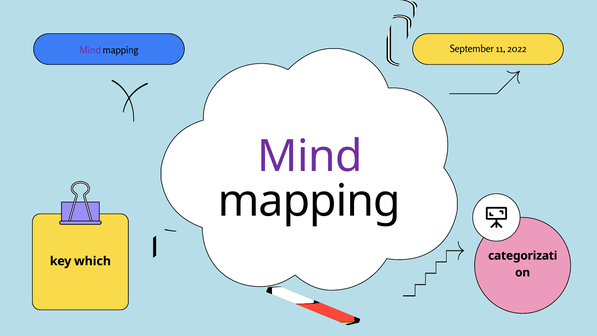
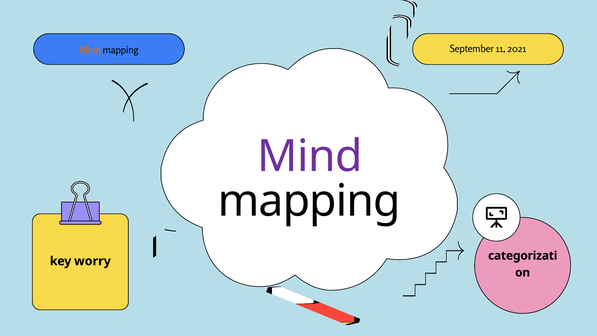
Mind at (90, 50) colour: purple -> orange
2022: 2022 -> 2021
which: which -> worry
